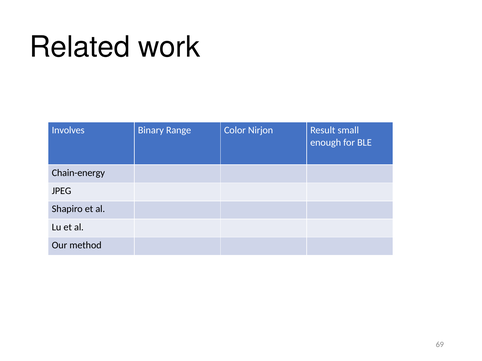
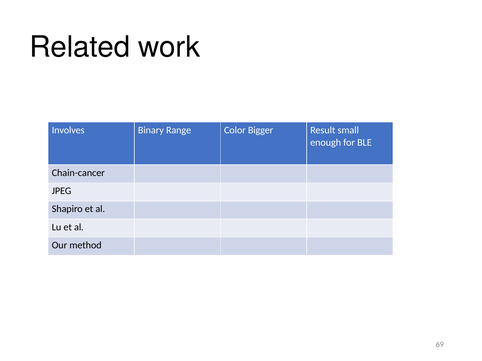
Nirjon: Nirjon -> Bigger
Chain-energy: Chain-energy -> Chain-cancer
